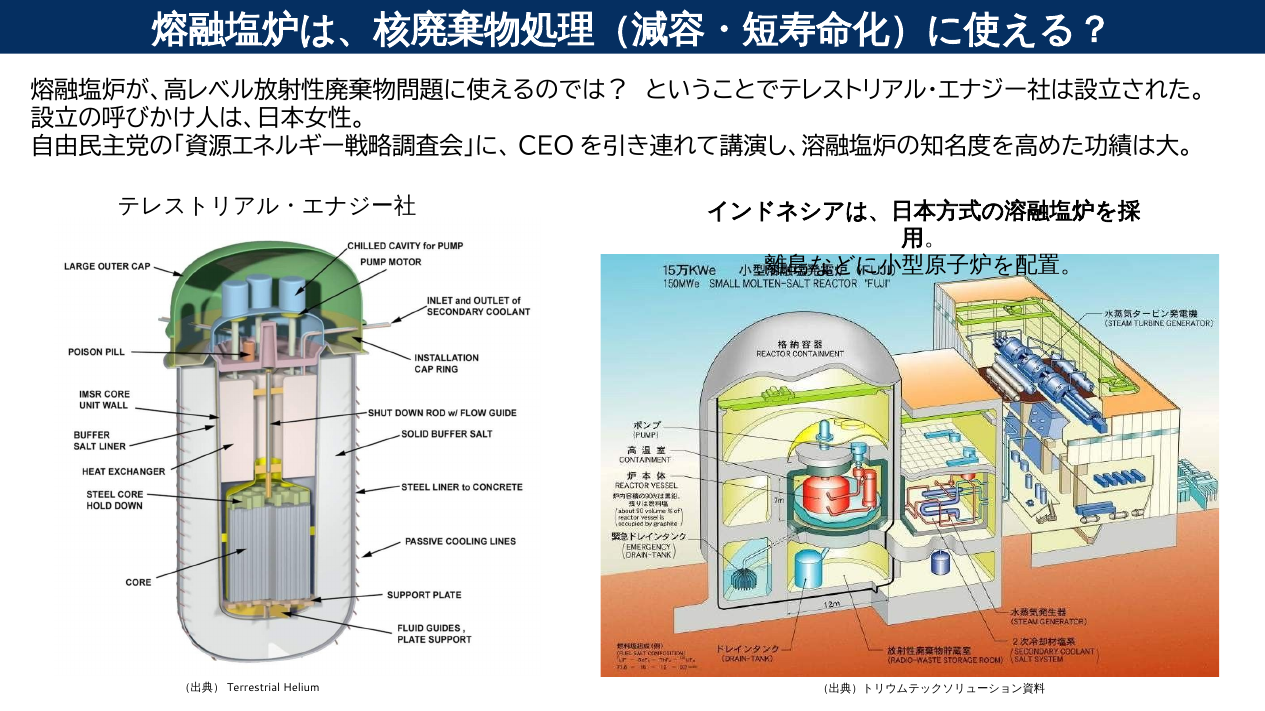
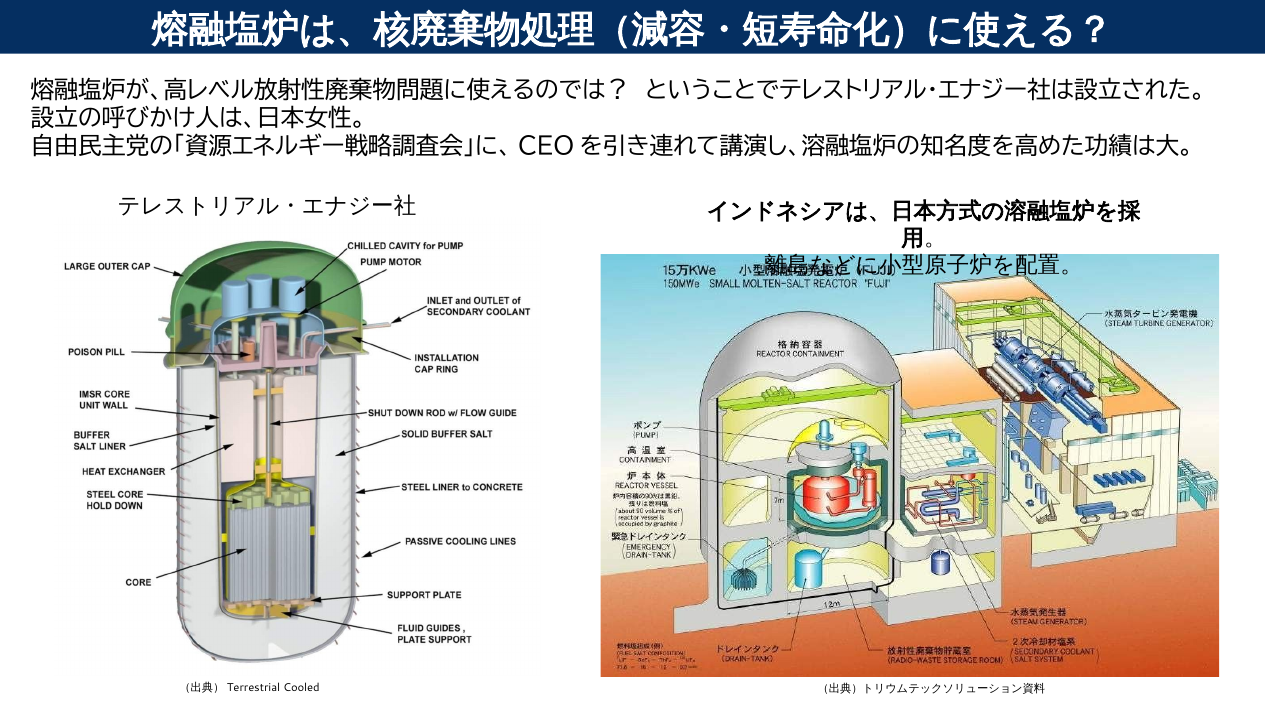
Helium: Helium -> Cooled
